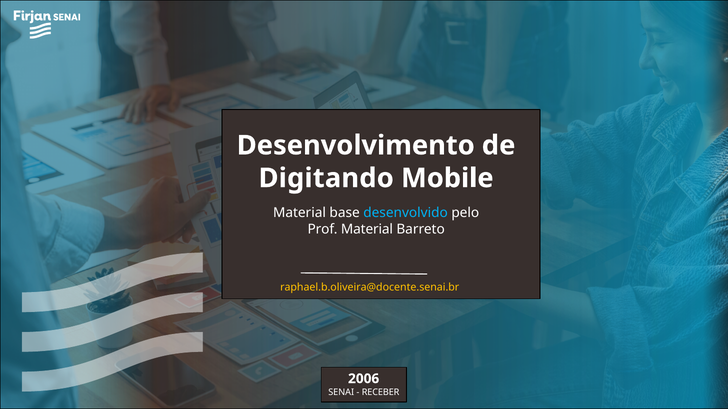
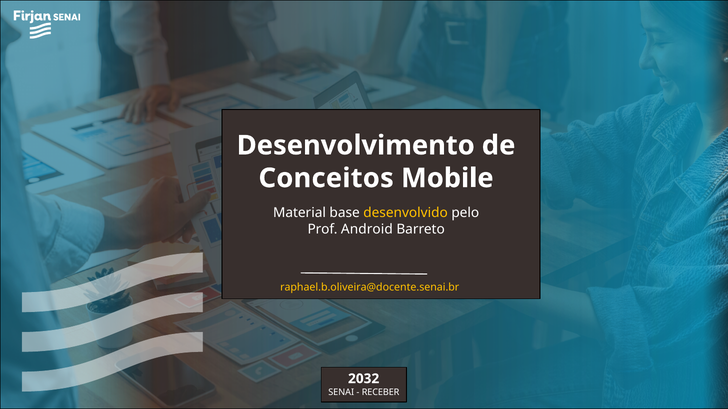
Digitando: Digitando -> Conceitos
desenvolvido colour: light blue -> yellow
Prof Material: Material -> Android
2006: 2006 -> 2032
